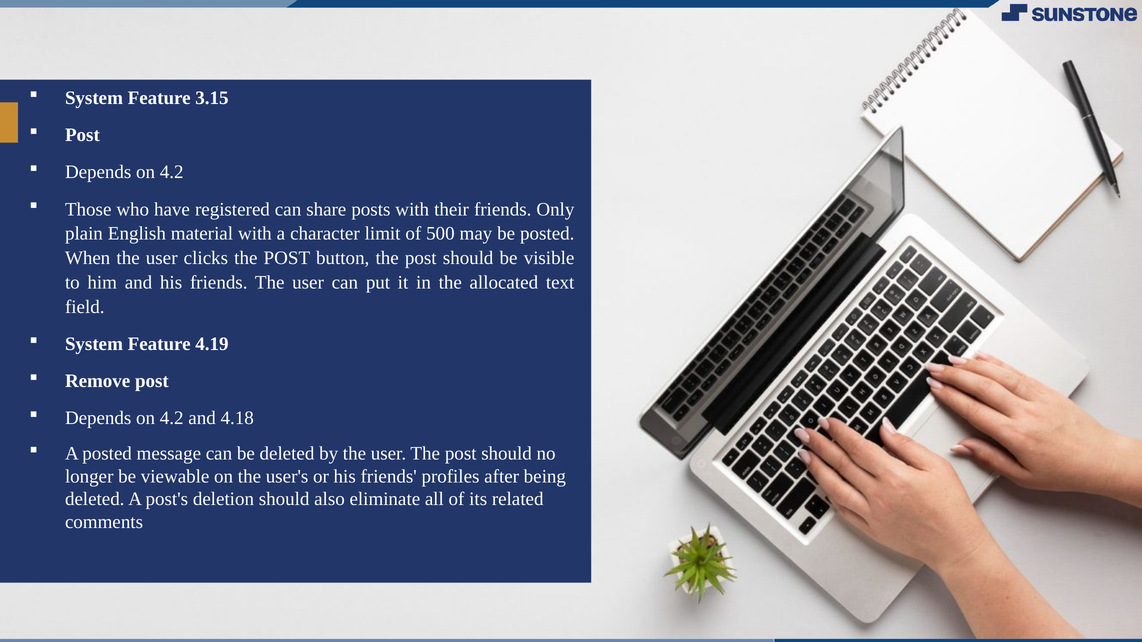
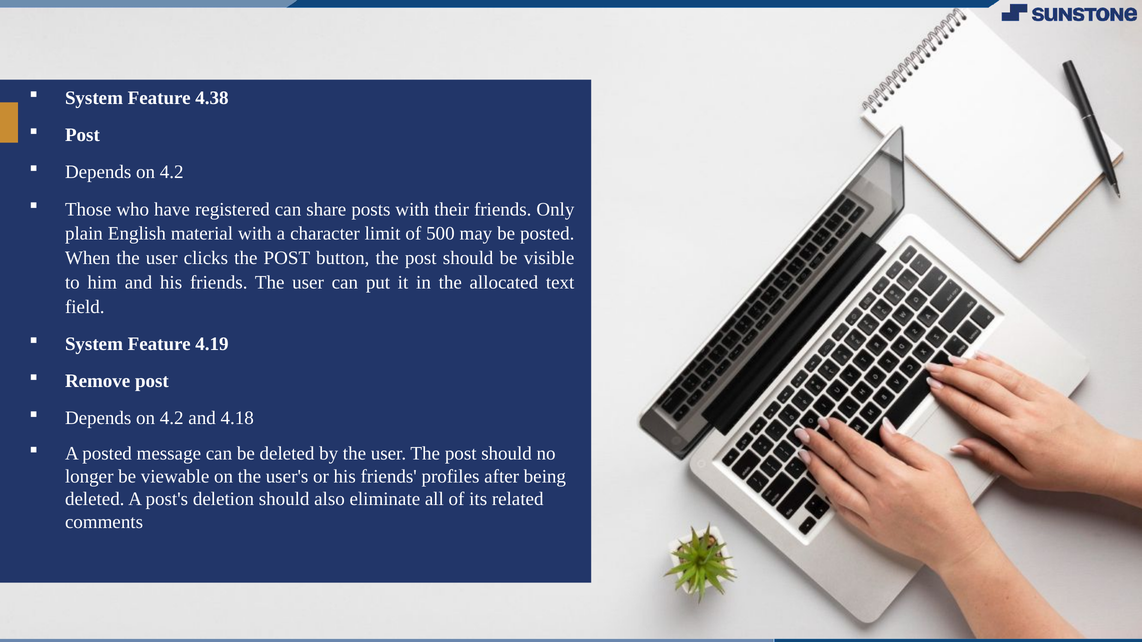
3.15: 3.15 -> 4.38
